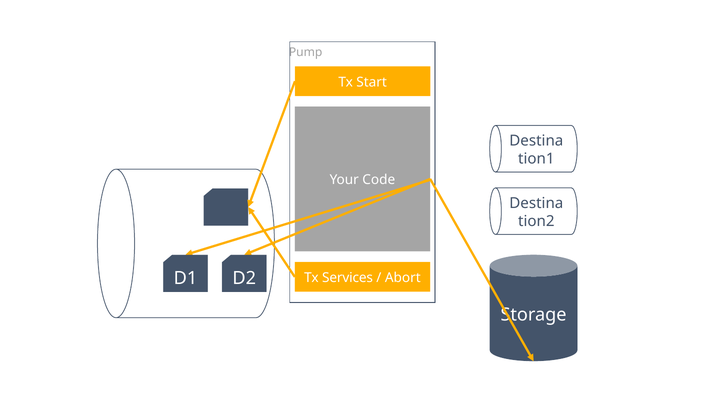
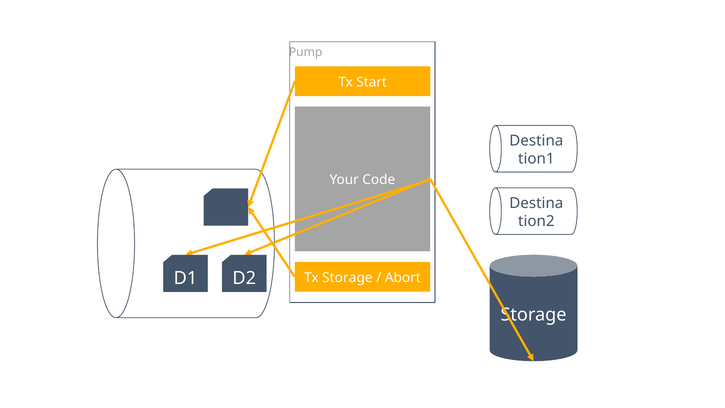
Tx Services: Services -> Storage
